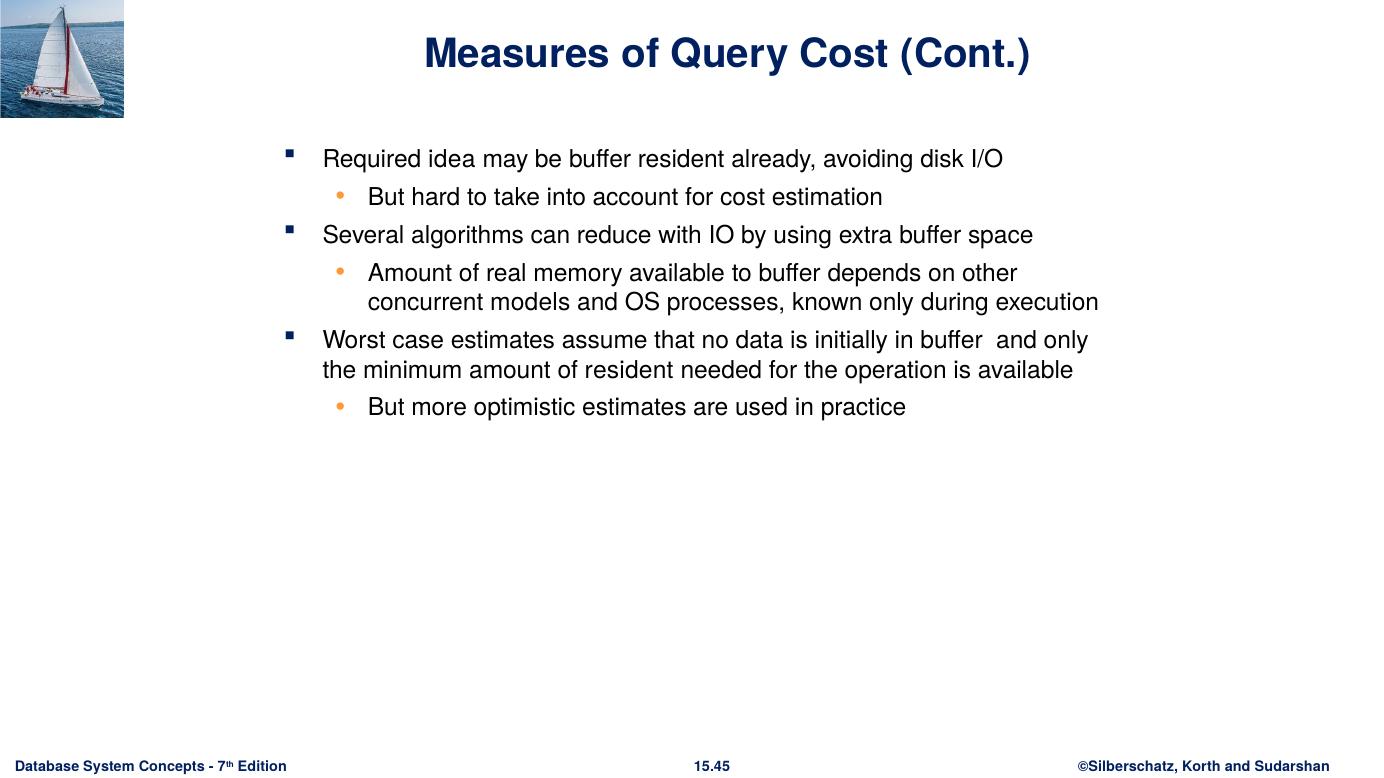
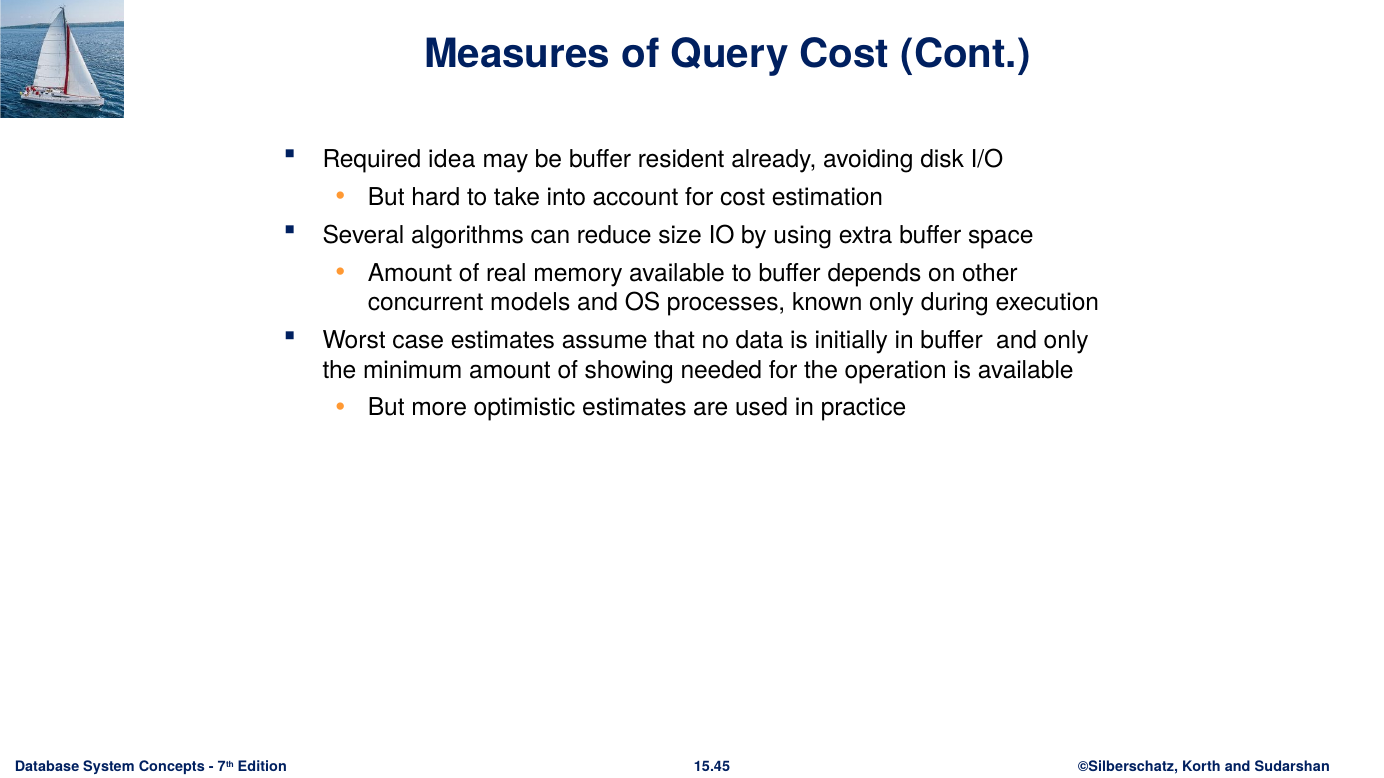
with: with -> size
of resident: resident -> showing
